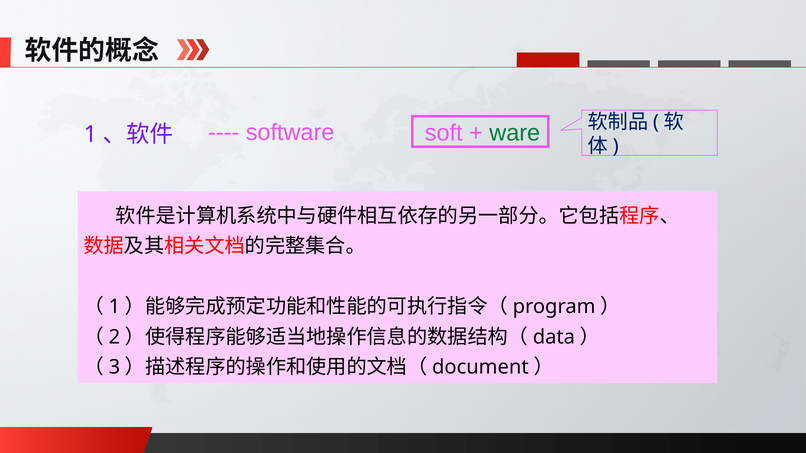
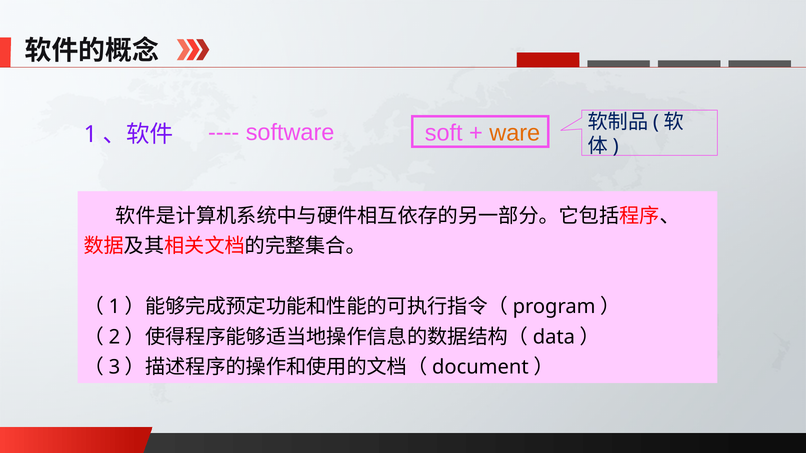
ware colour: green -> orange
